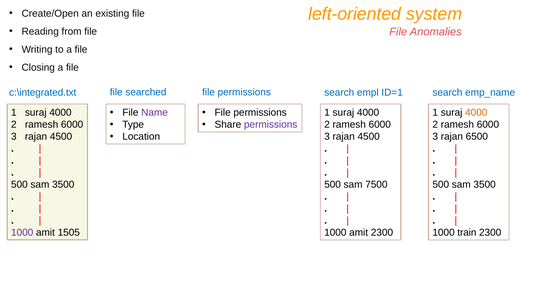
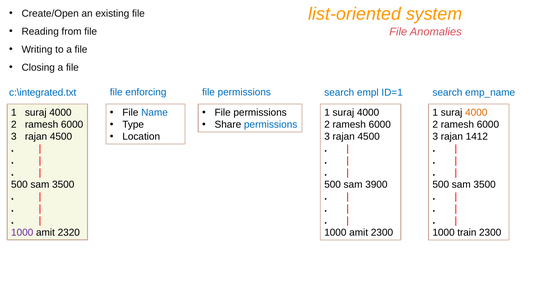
left-oriented: left-oriented -> list-oriented
searched: searched -> enforcing
Name colour: purple -> blue
permissions at (271, 125) colour: purple -> blue
6500: 6500 -> 1412
7500: 7500 -> 3900
1505: 1505 -> 2320
